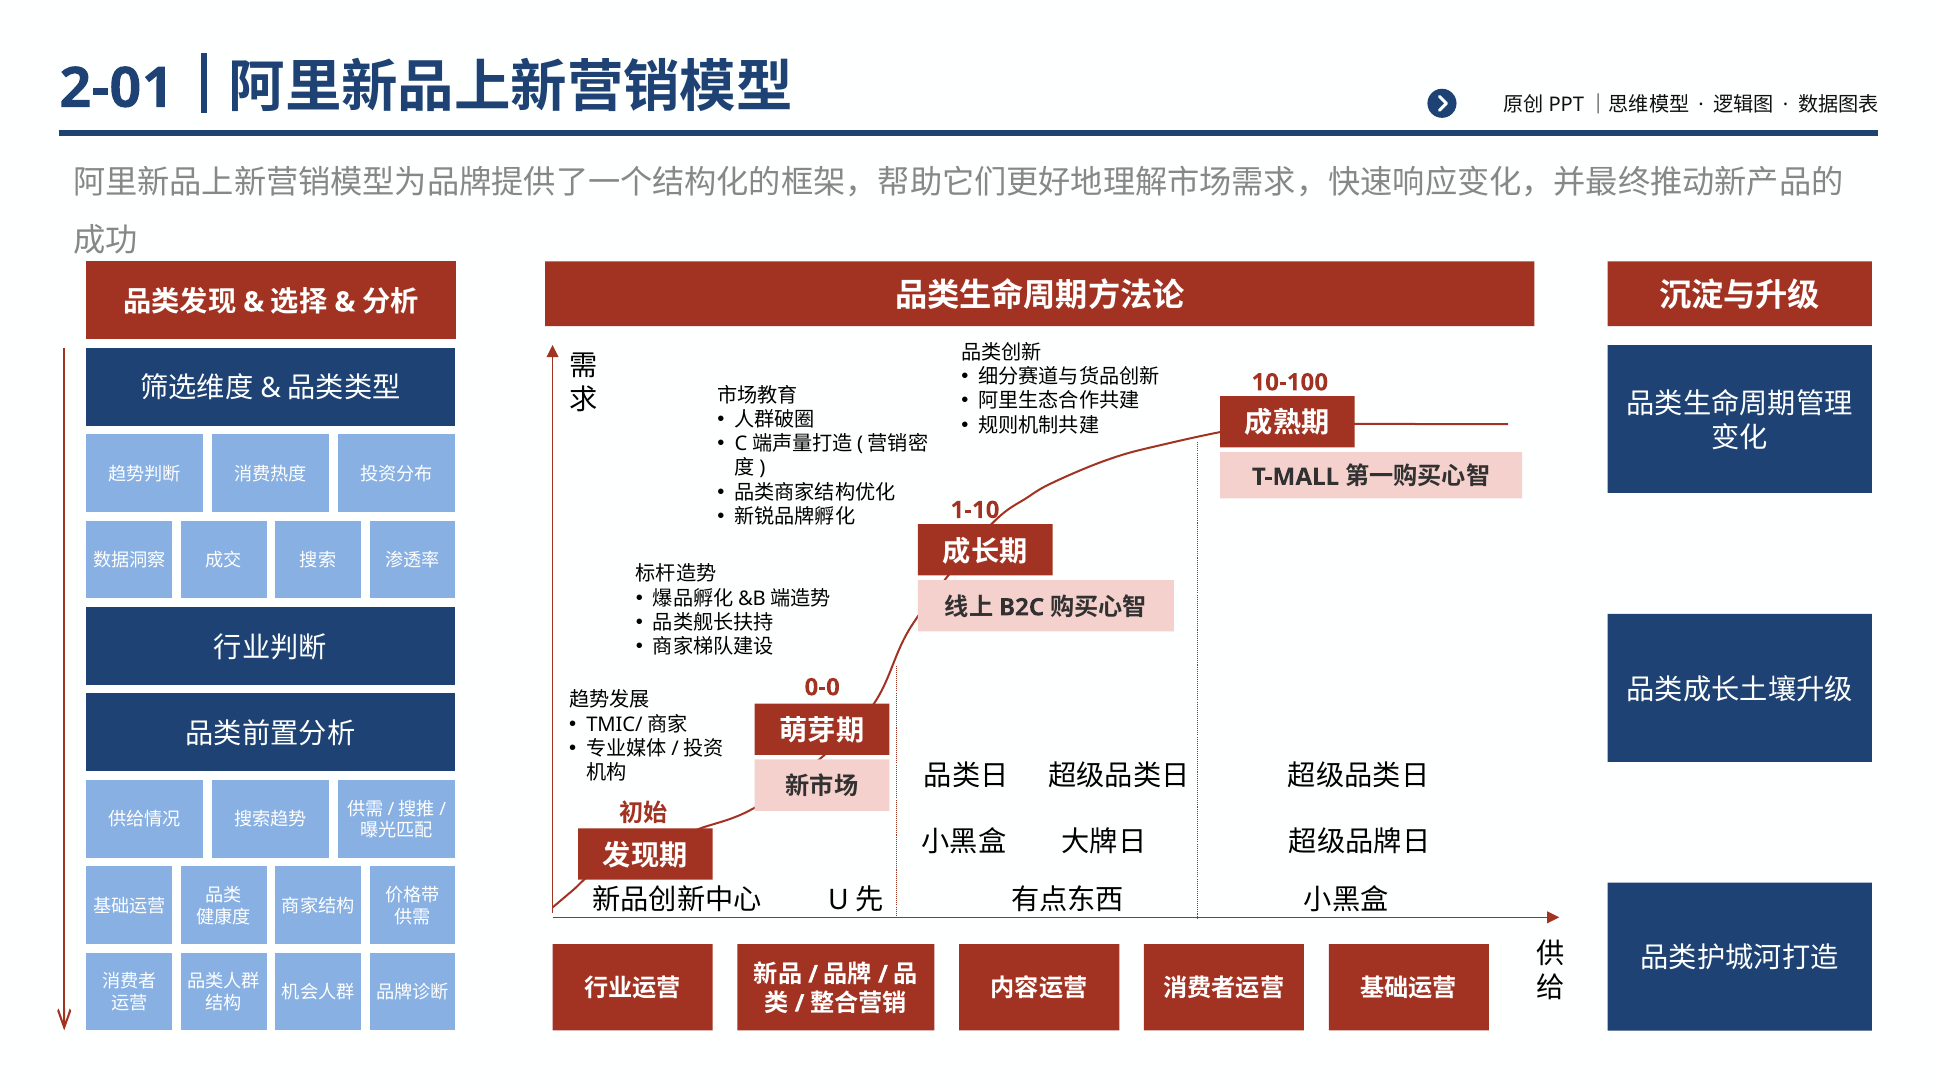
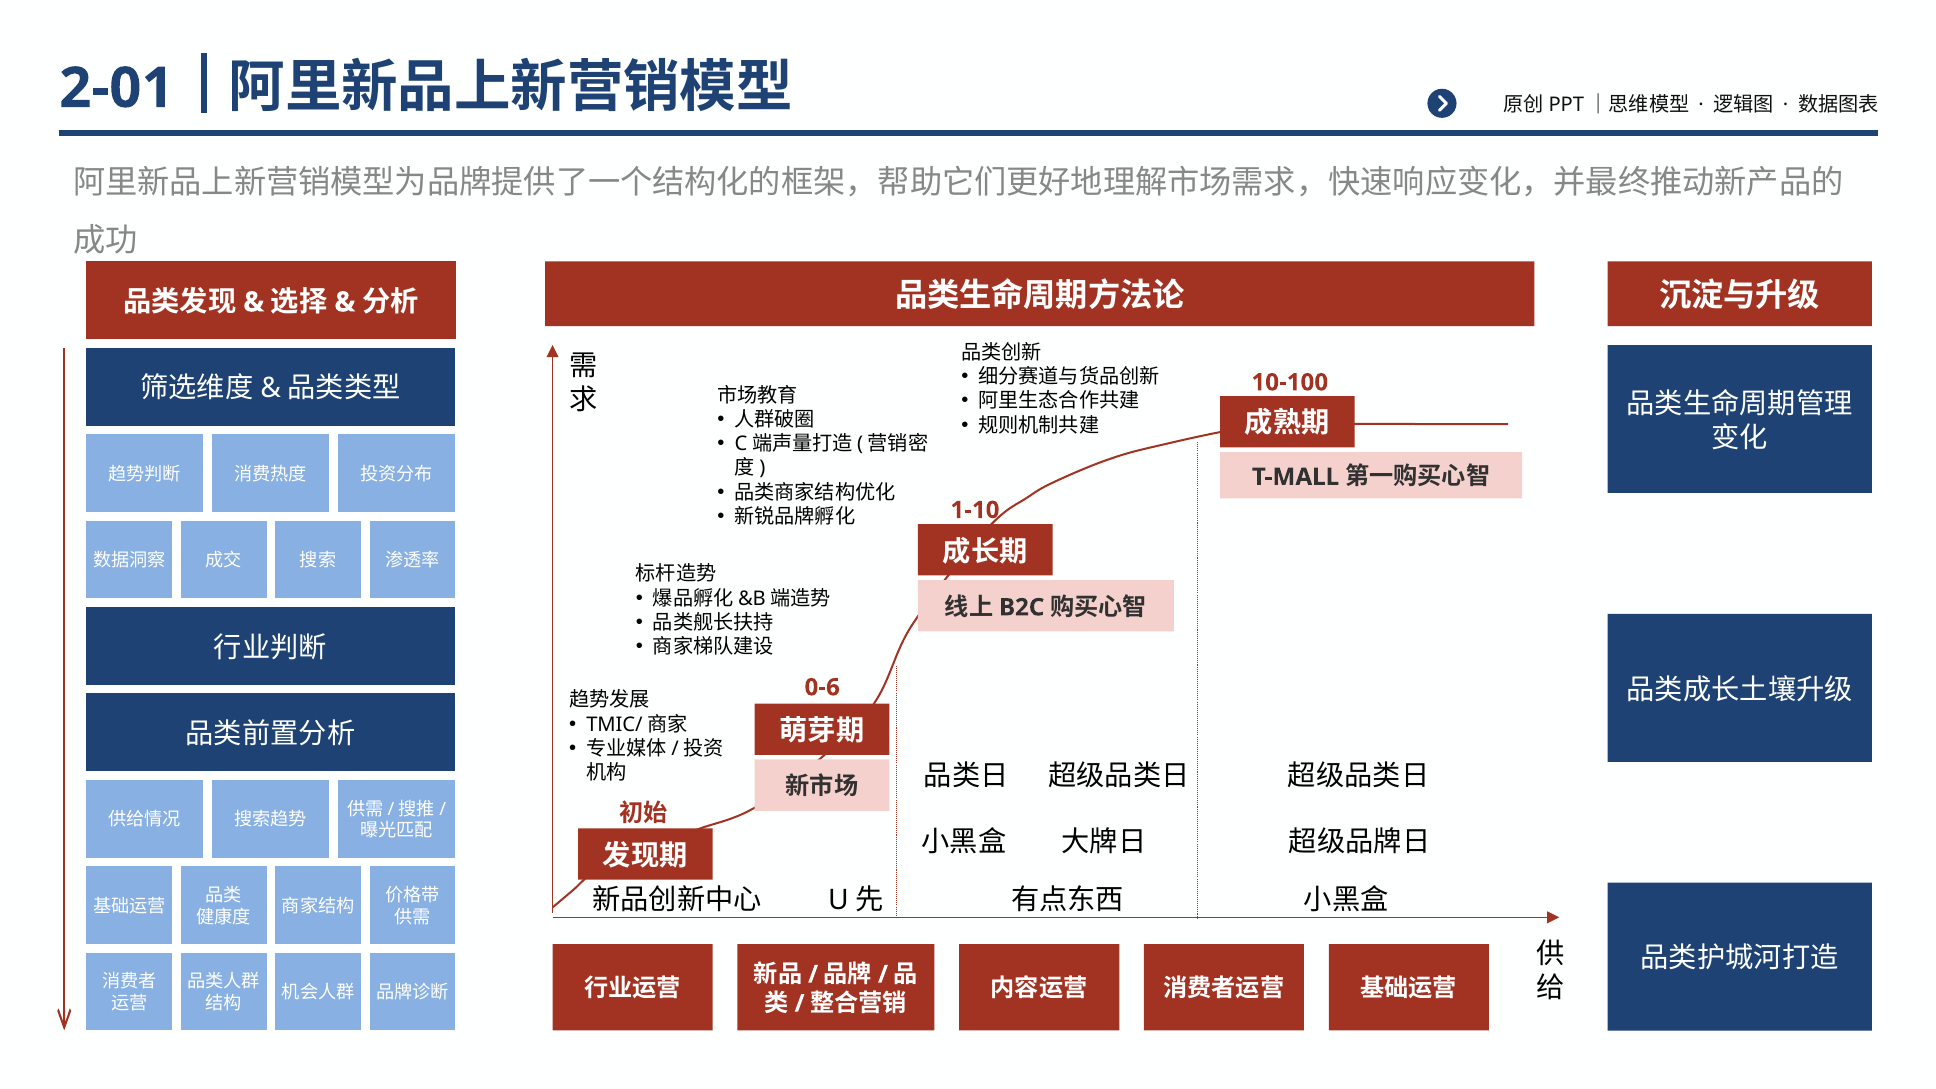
0-0: 0-0 -> 0-6
